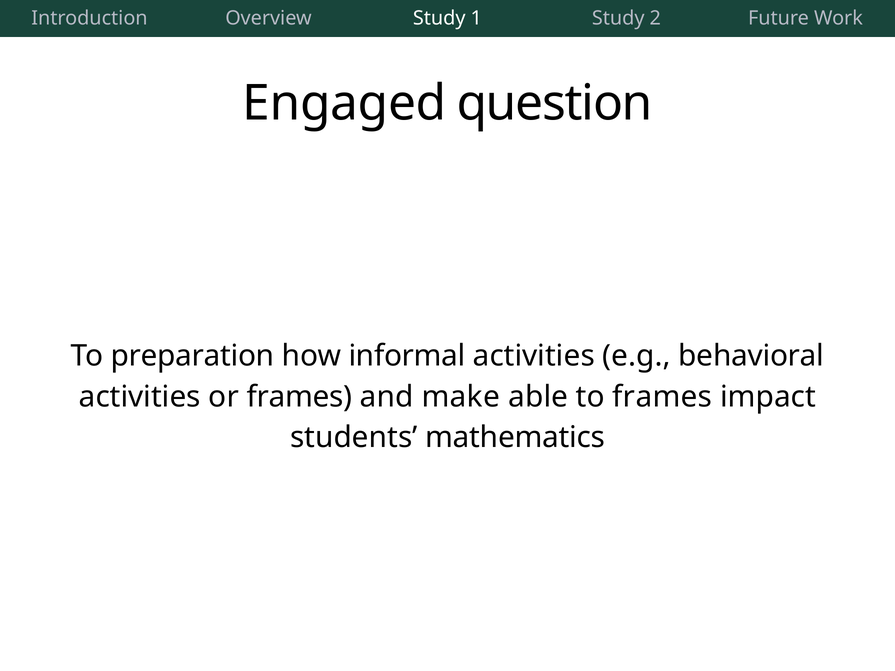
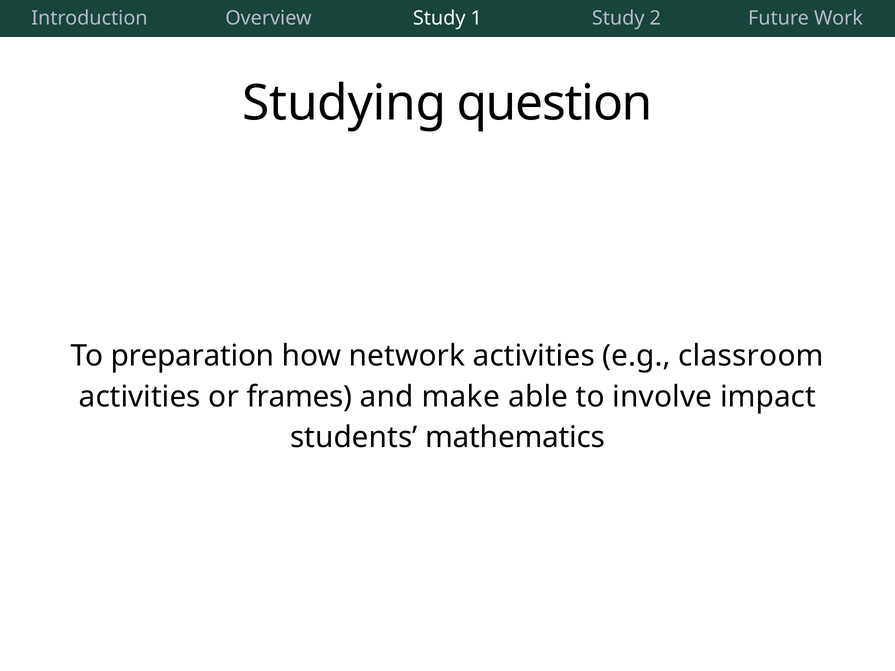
Engaged: Engaged -> Studying
informal: informal -> network
behavioral: behavioral -> classroom
to frames: frames -> involve
